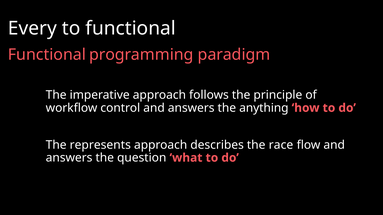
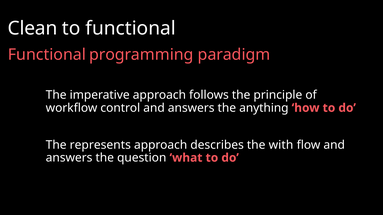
Every: Every -> Clean
race: race -> with
